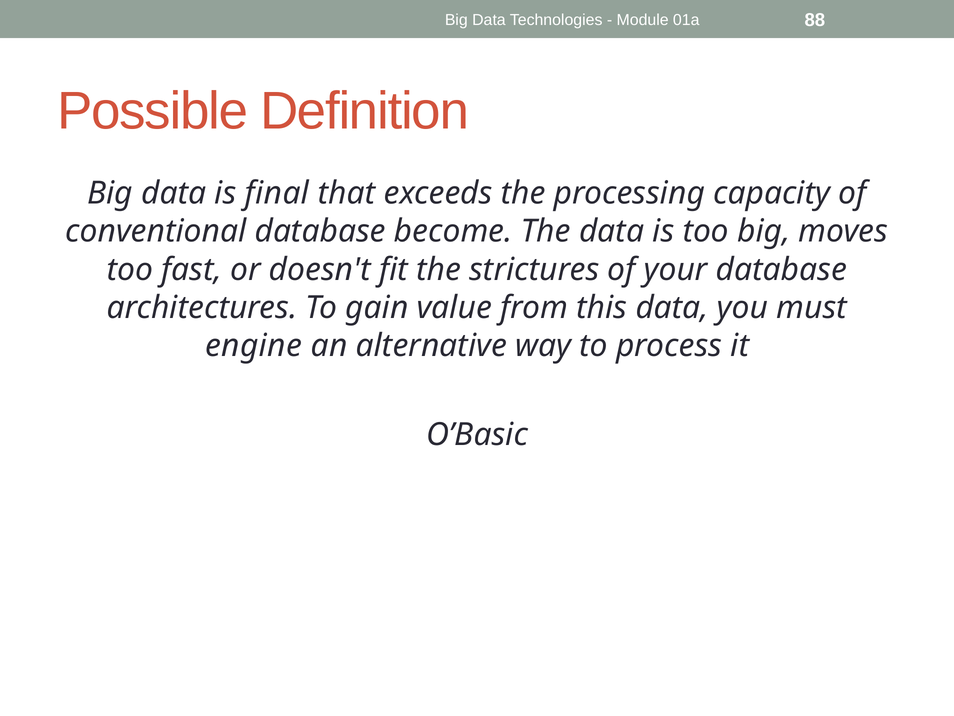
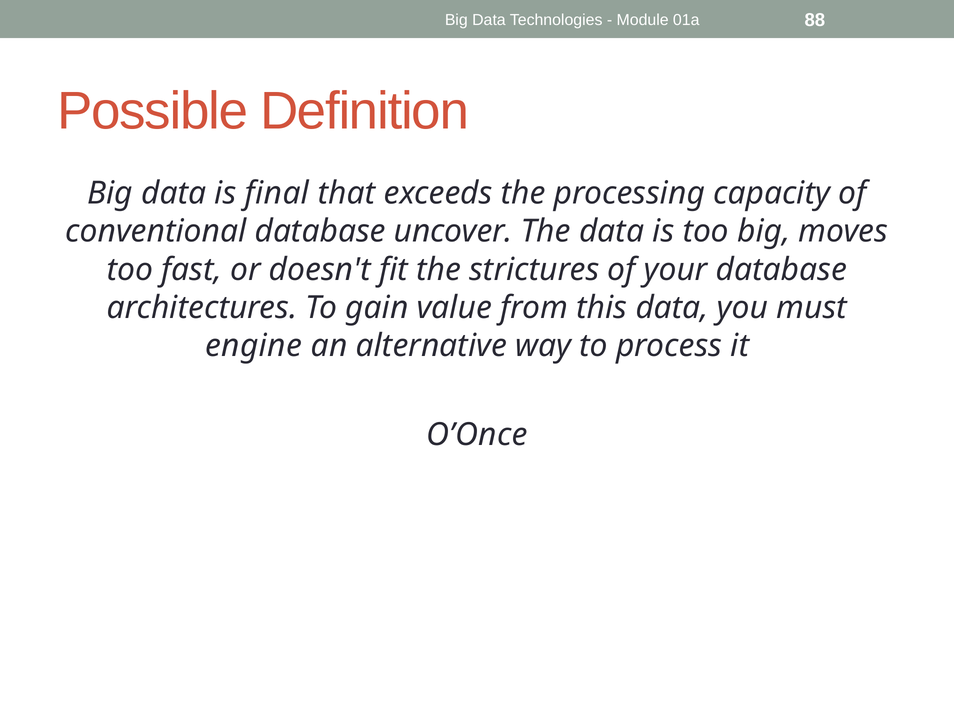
become: become -> uncover
O’Basic: O’Basic -> O’Once
